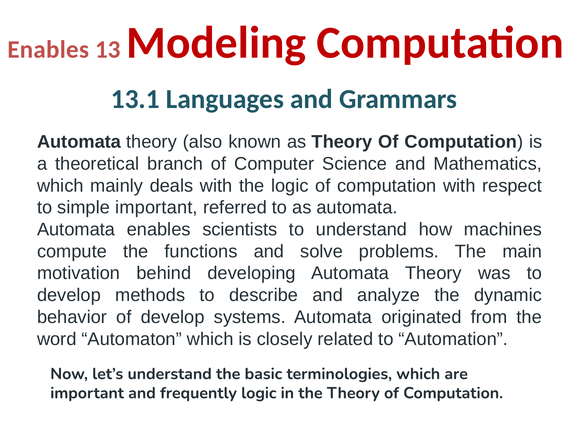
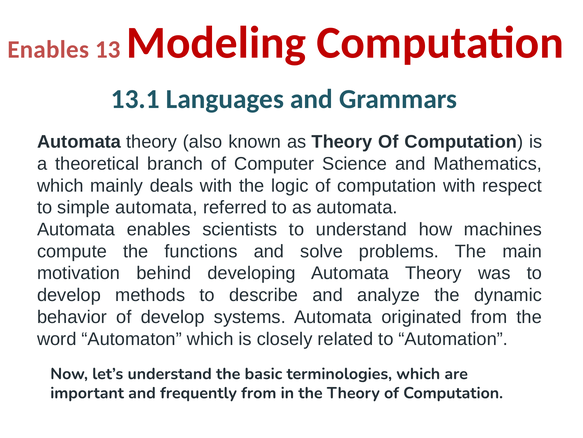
simple important: important -> automata
frequently logic: logic -> from
